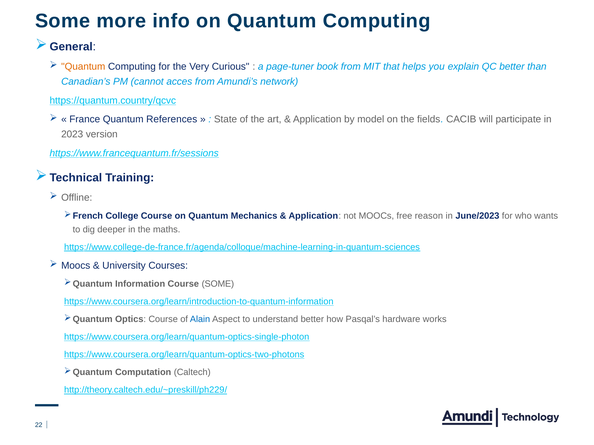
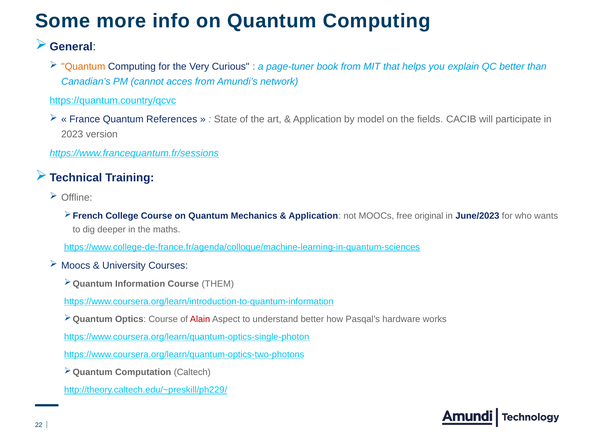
reason: reason -> original
Course SOME: SOME -> THEM
Alain colour: blue -> red
